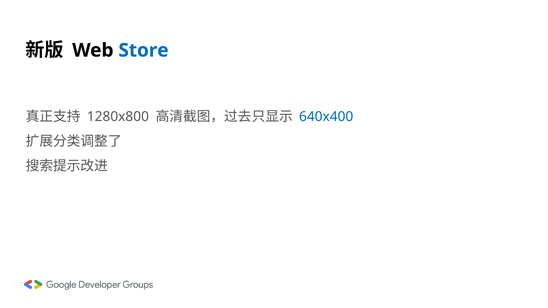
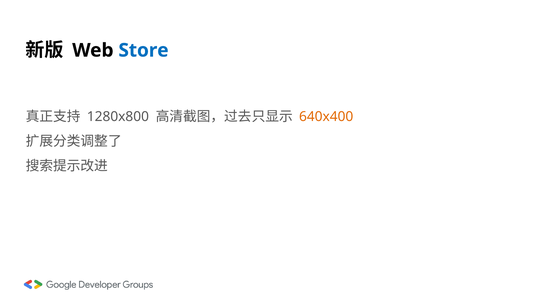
640x400 colour: blue -> orange
